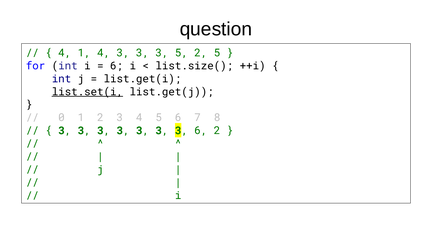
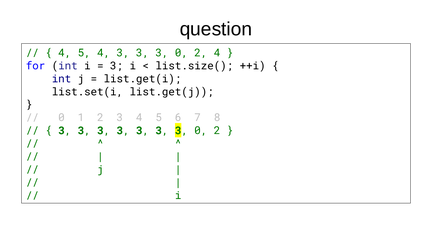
1 at (84, 53): 1 -> 5
5 at (181, 53): 5 -> 0
2 5: 5 -> 4
6 at (117, 66): 6 -> 3
list.set(i underline: present -> none
6 at (201, 131): 6 -> 0
